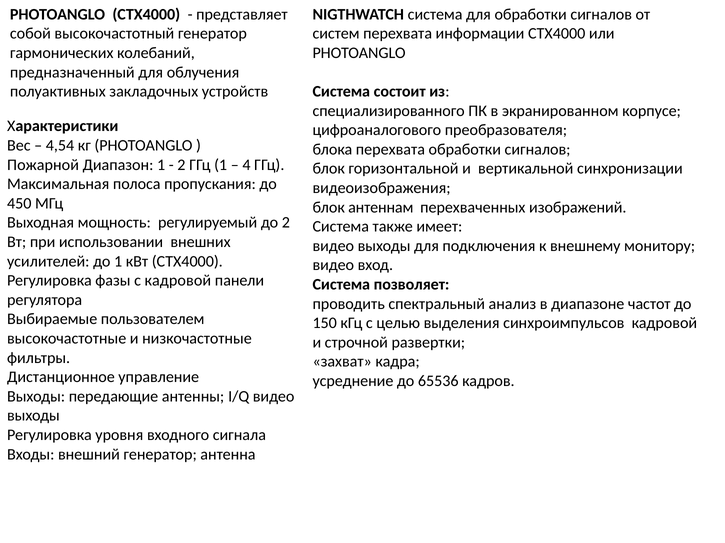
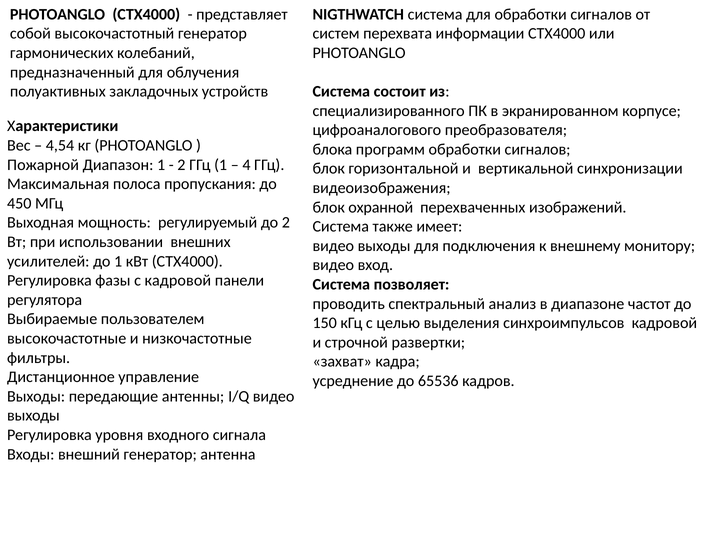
блока перехвата: перехвата -> программ
антеннам: антеннам -> охранной
